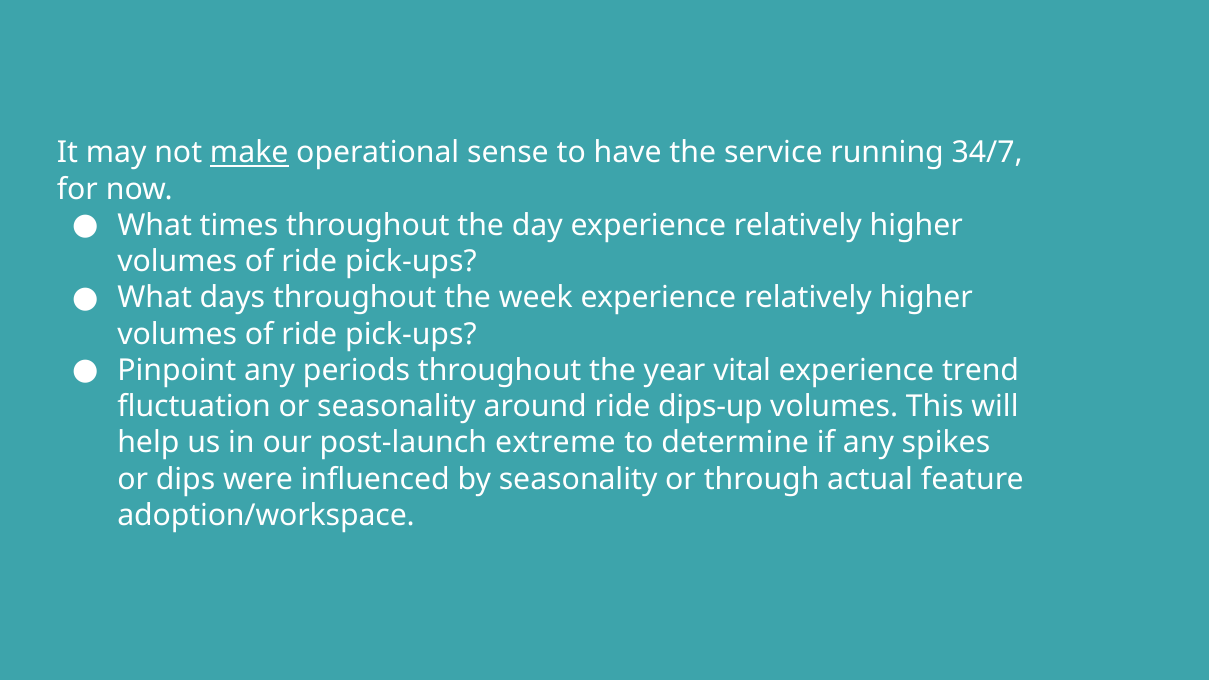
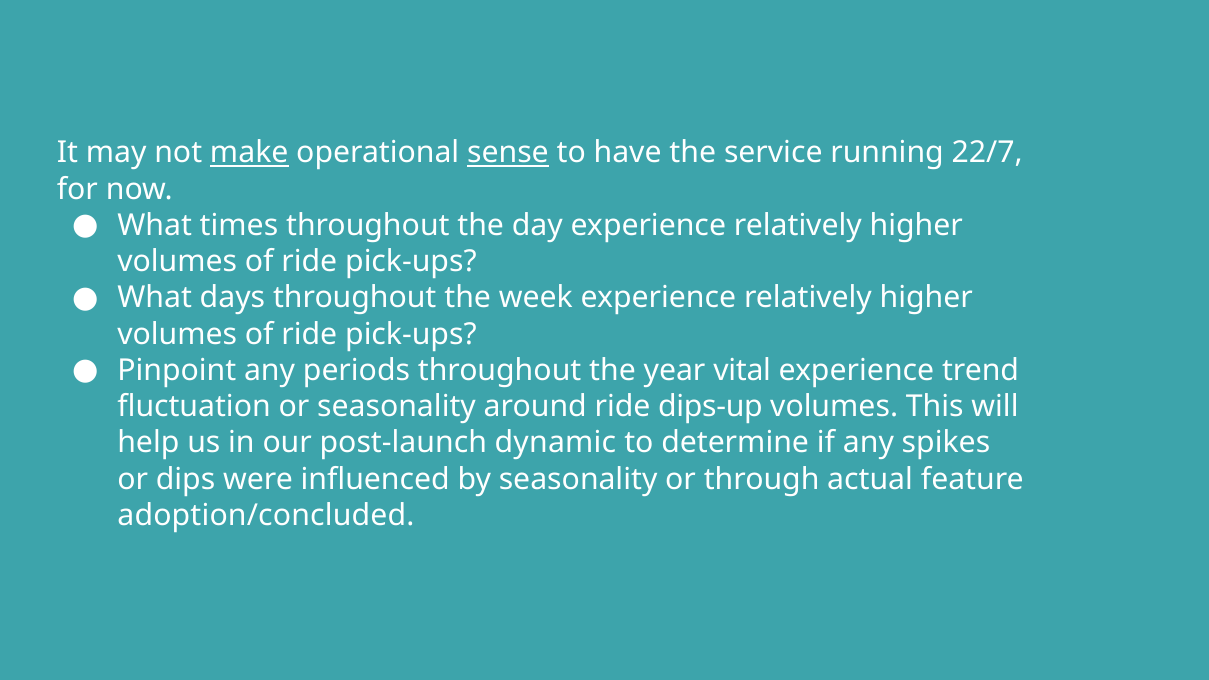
sense underline: none -> present
34/7: 34/7 -> 22/7
extreme: extreme -> dynamic
adoption/workspace: adoption/workspace -> adoption/concluded
